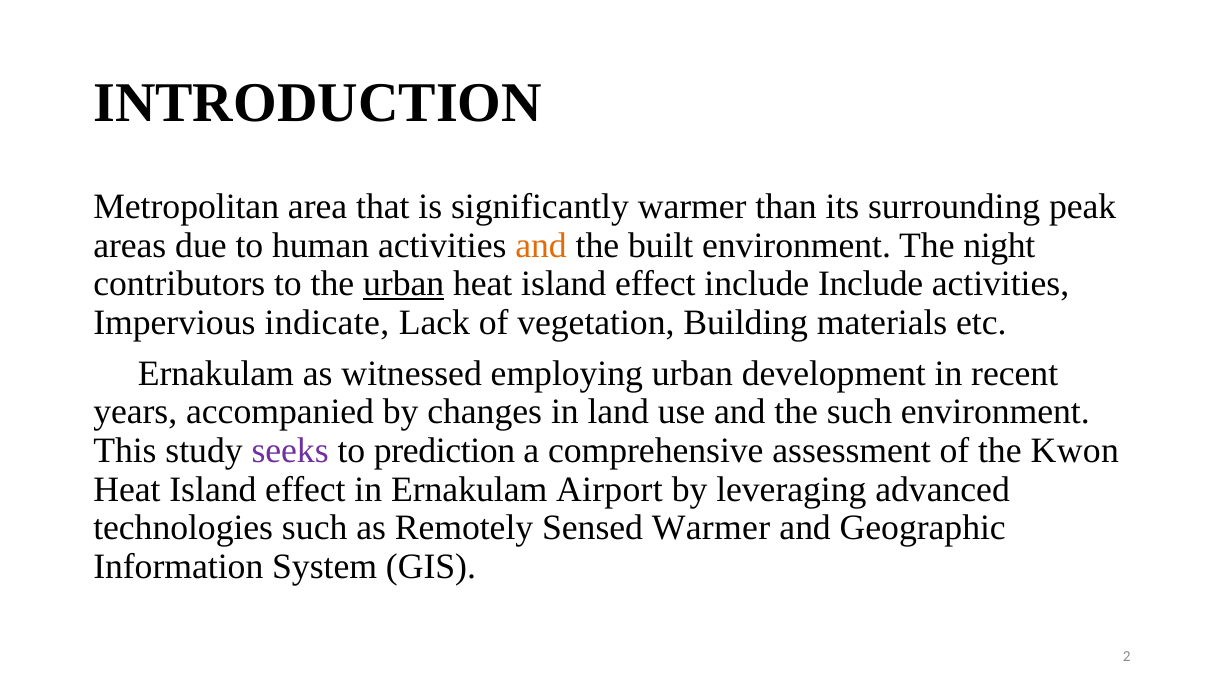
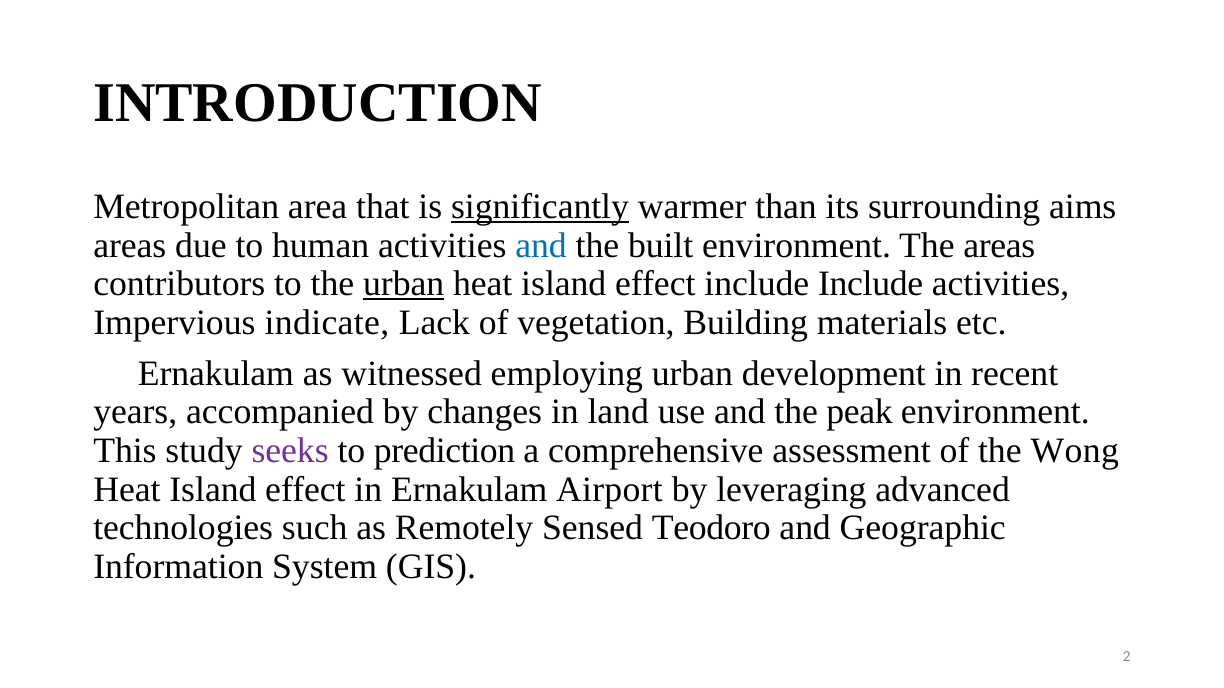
significantly underline: none -> present
peak: peak -> aims
and at (541, 246) colour: orange -> blue
The night: night -> areas
the such: such -> peak
Kwon: Kwon -> Wong
Sensed Warmer: Warmer -> Teodoro
